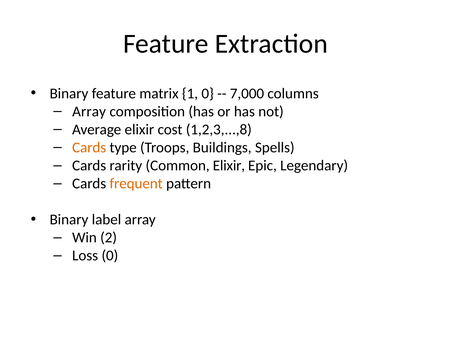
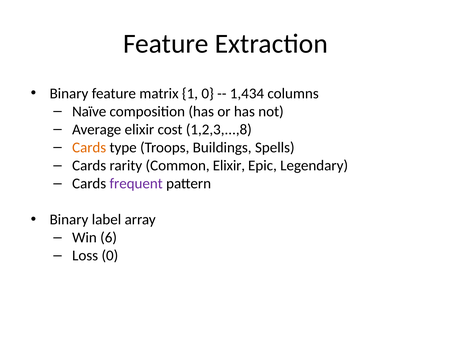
7,000: 7,000 -> 1,434
Array at (89, 112): Array -> Naïve
frequent colour: orange -> purple
2: 2 -> 6
